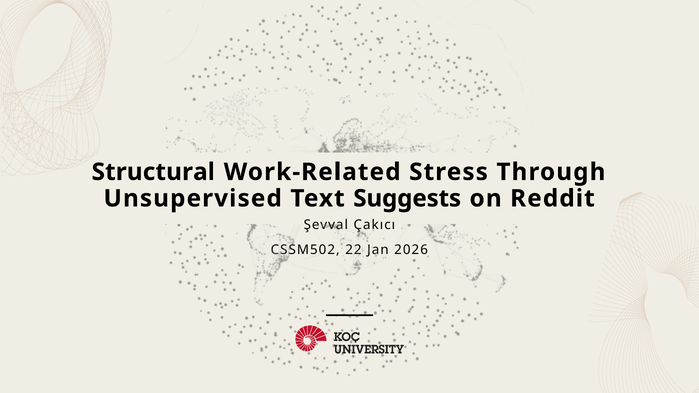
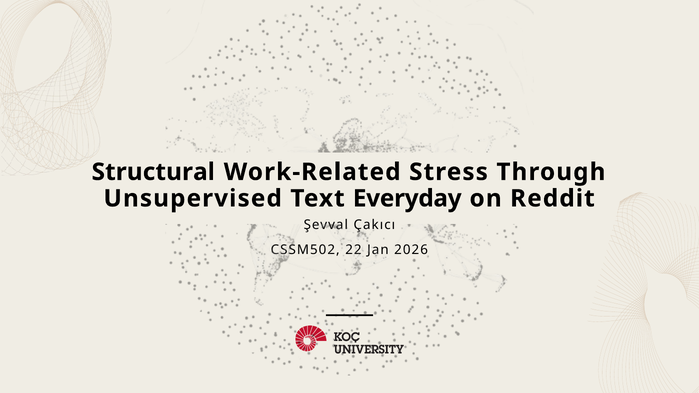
Suggests: Suggests -> Everyday
